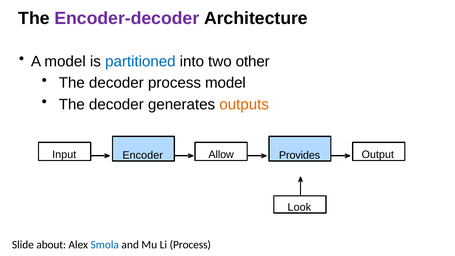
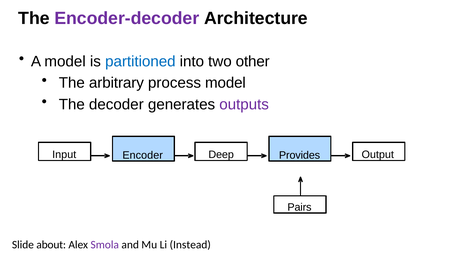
decoder at (116, 83): decoder -> arbitrary
outputs colour: orange -> purple
Allow: Allow -> Deep
Look: Look -> Pairs
Smola colour: blue -> purple
Li Process: Process -> Instead
